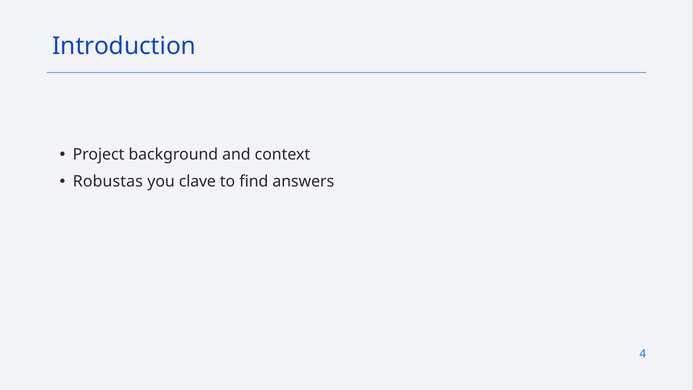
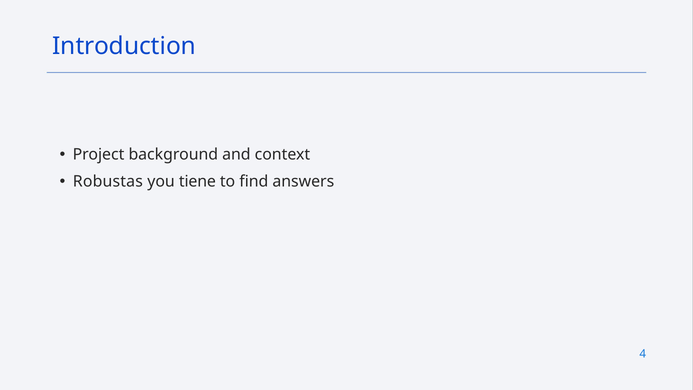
clave: clave -> tiene
